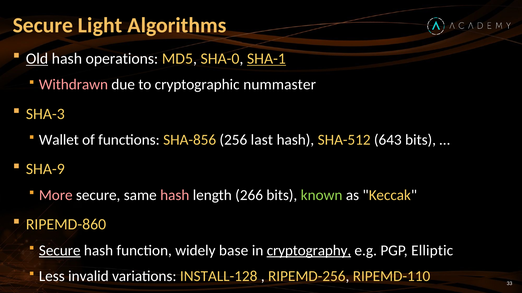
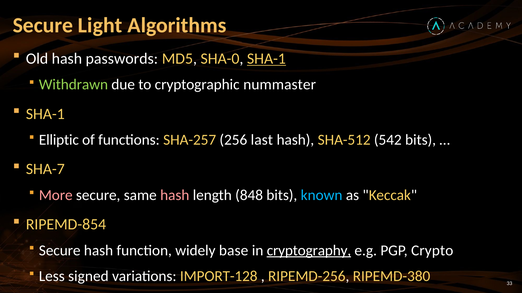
Old underline: present -> none
operations: operations -> passwords
Withdrawn colour: pink -> light green
SHA-3 at (45, 114): SHA-3 -> SHA-1
Wallet: Wallet -> Elliptic
SHA-856: SHA-856 -> SHA-257
643: 643 -> 542
SHA-9: SHA-9 -> SHA-7
266: 266 -> 848
known colour: light green -> light blue
RIPEMD-860: RIPEMD-860 -> RIPEMD-854
Secure at (60, 251) underline: present -> none
Elliptic: Elliptic -> Crypto
invalid: invalid -> signed
INSTALL-128: INSTALL-128 -> IMPORT-128
RIPEMD-110: RIPEMD-110 -> RIPEMD-380
